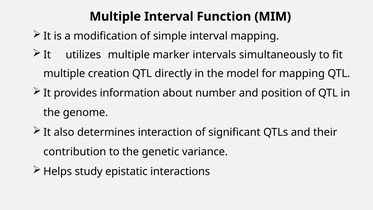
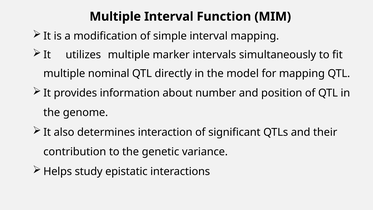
creation: creation -> nominal
